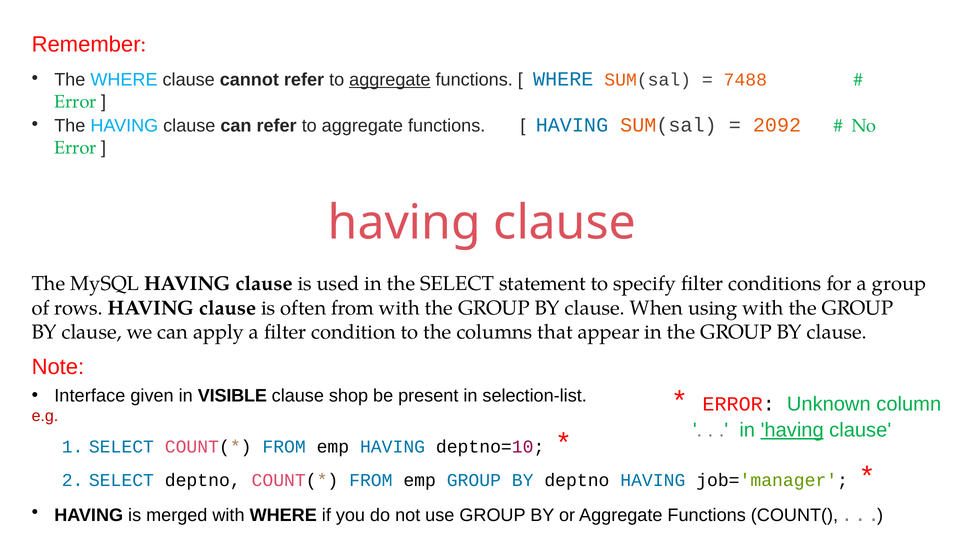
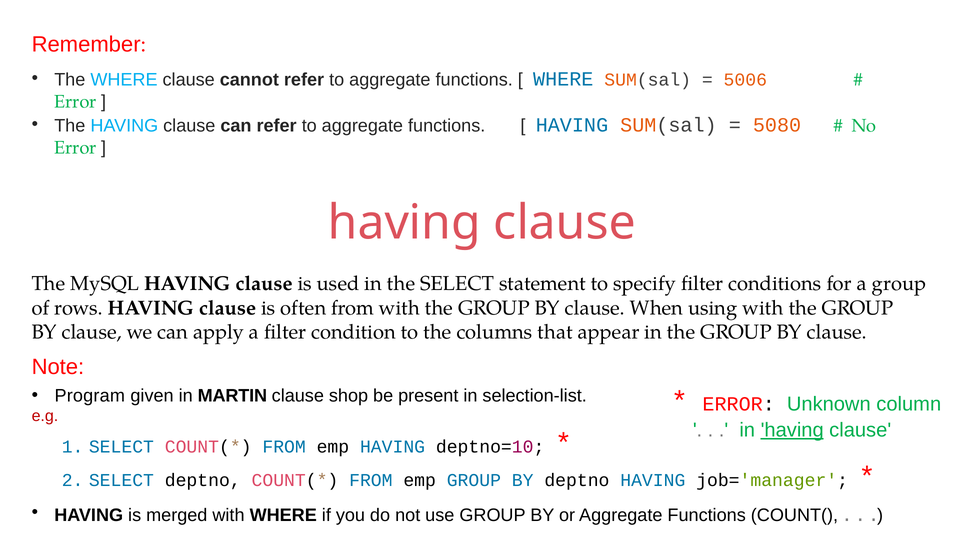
aggregate at (390, 80) underline: present -> none
7488: 7488 -> 5006
2092: 2092 -> 5080
Interface: Interface -> Program
VISIBLE: VISIBLE -> MARTIN
